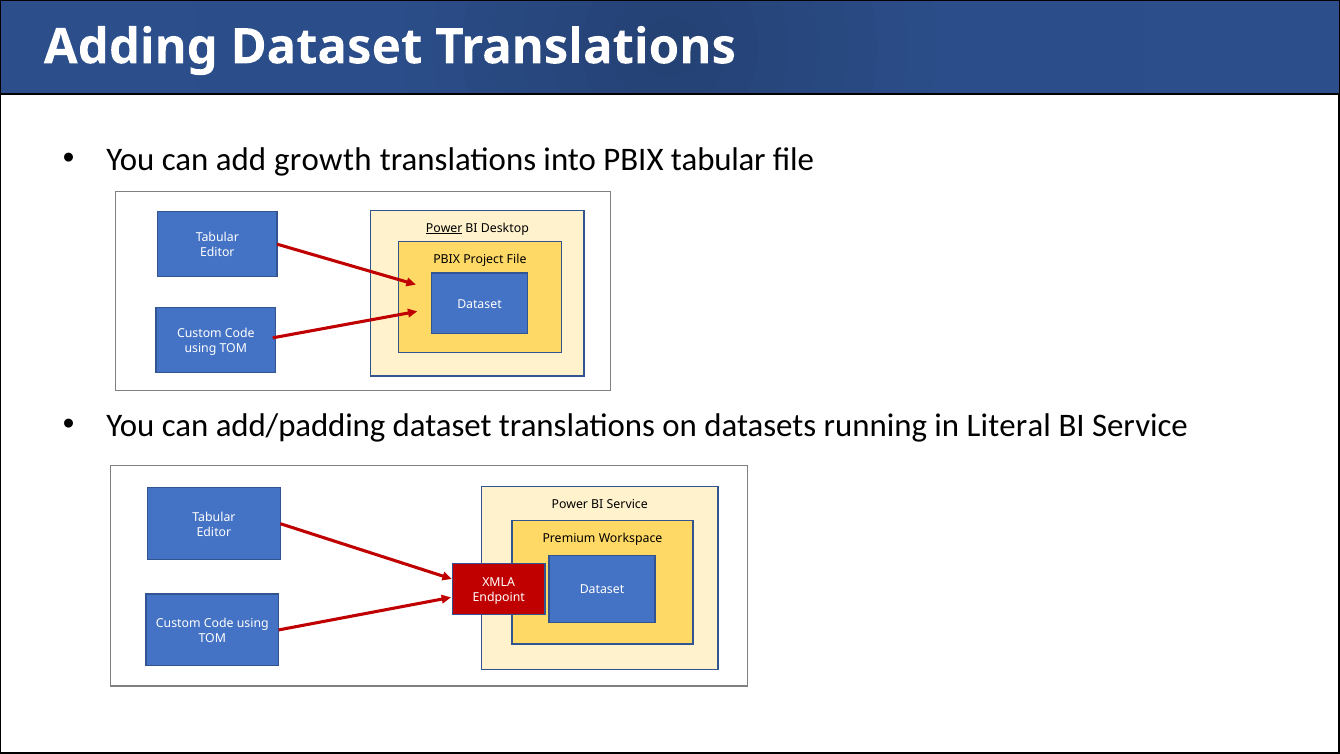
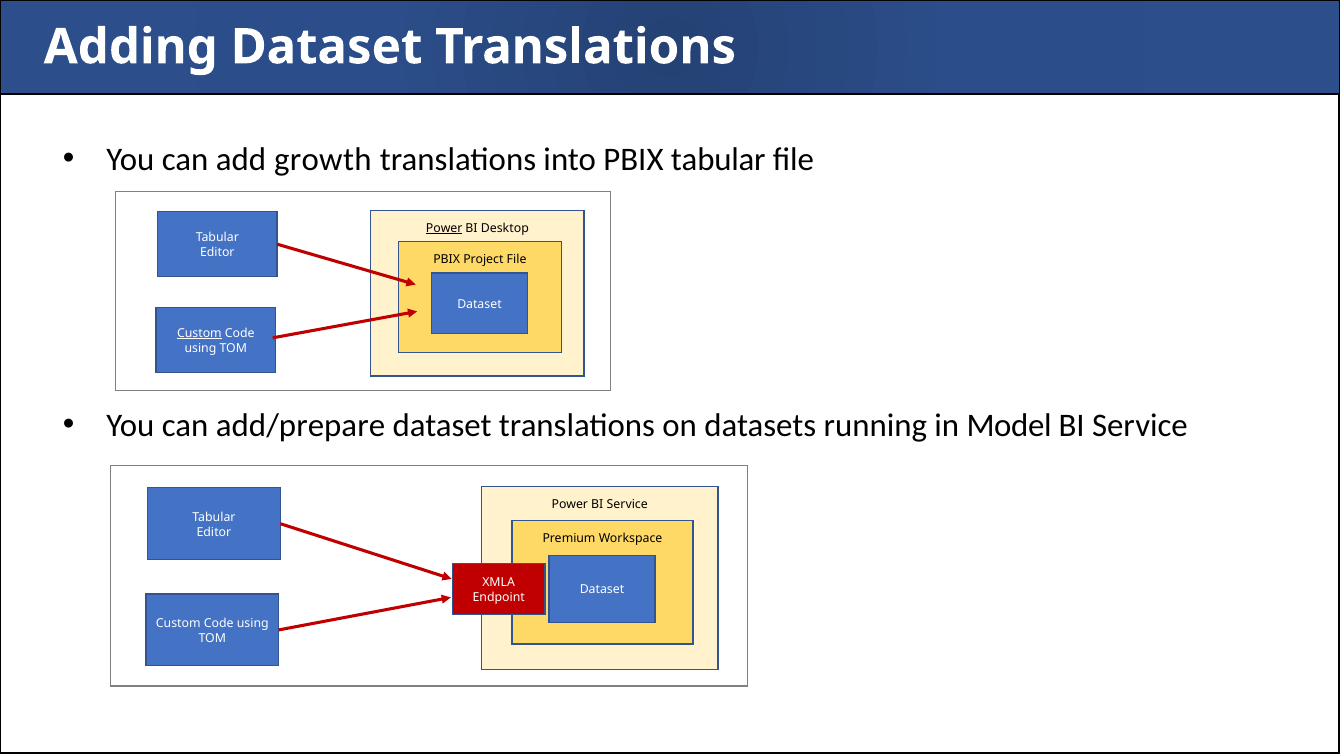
Custom at (199, 333) underline: none -> present
add/padding: add/padding -> add/prepare
Literal: Literal -> Model
